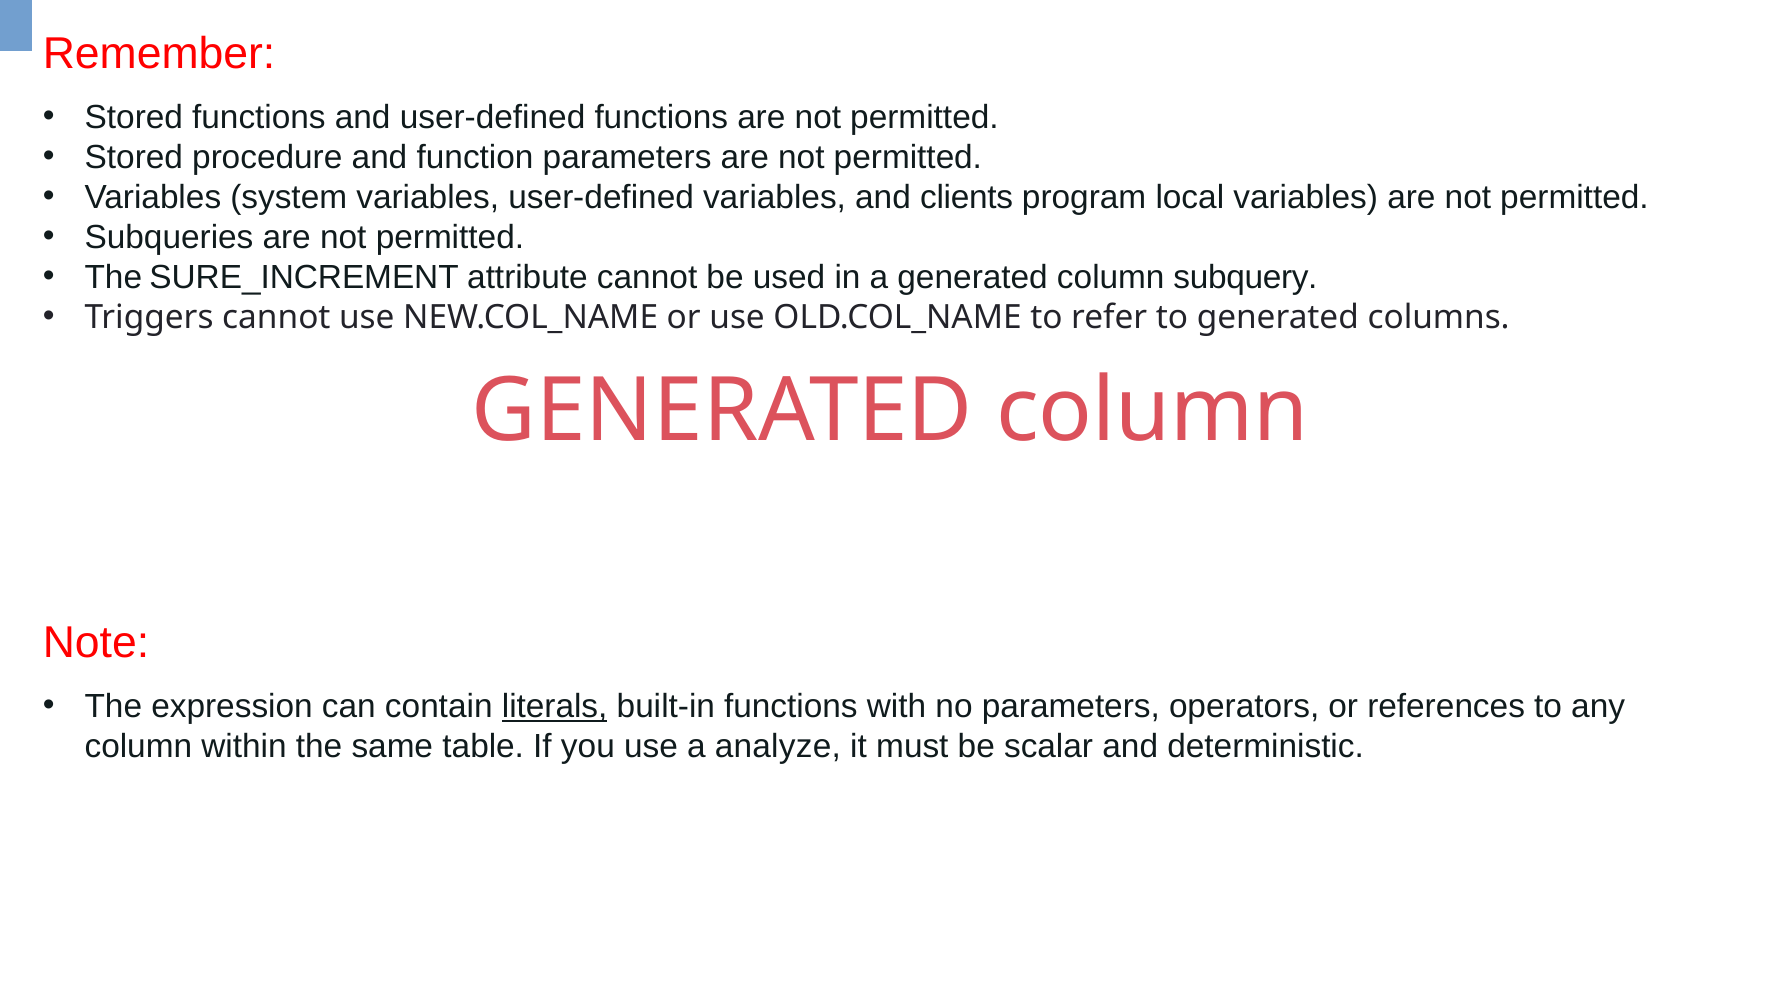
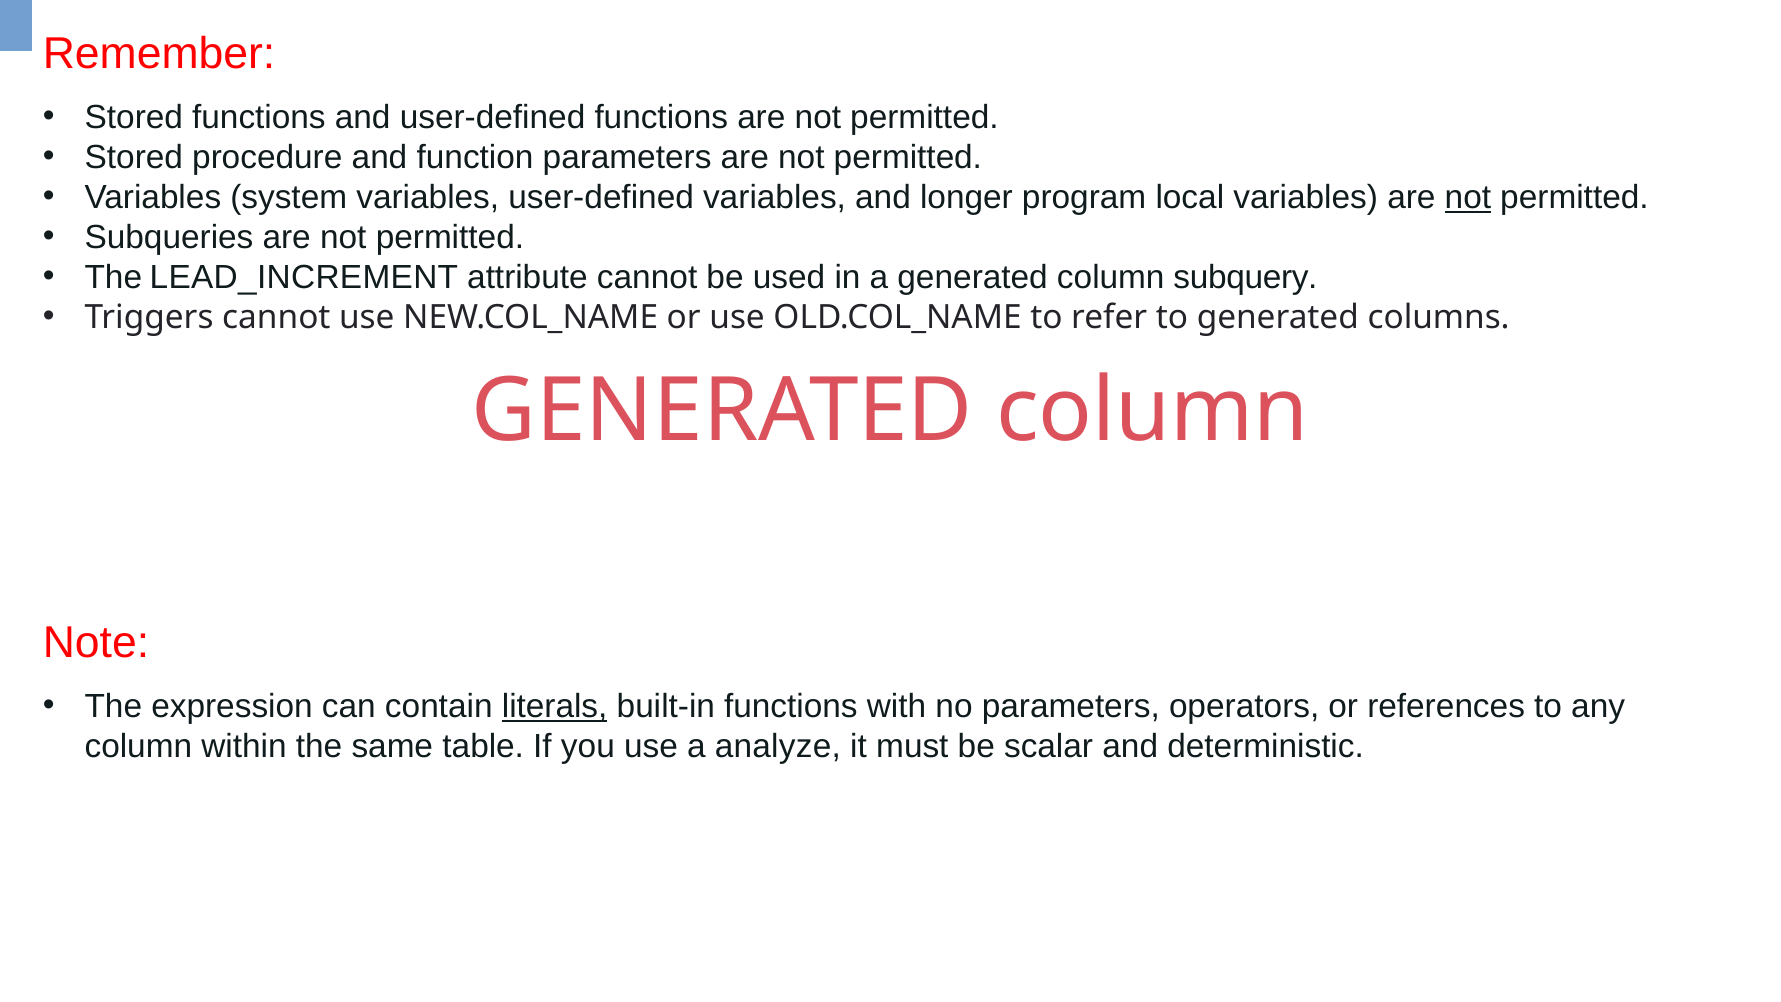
clients: clients -> longer
not at (1468, 197) underline: none -> present
SURE_INCREMENT: SURE_INCREMENT -> LEAD_INCREMENT
